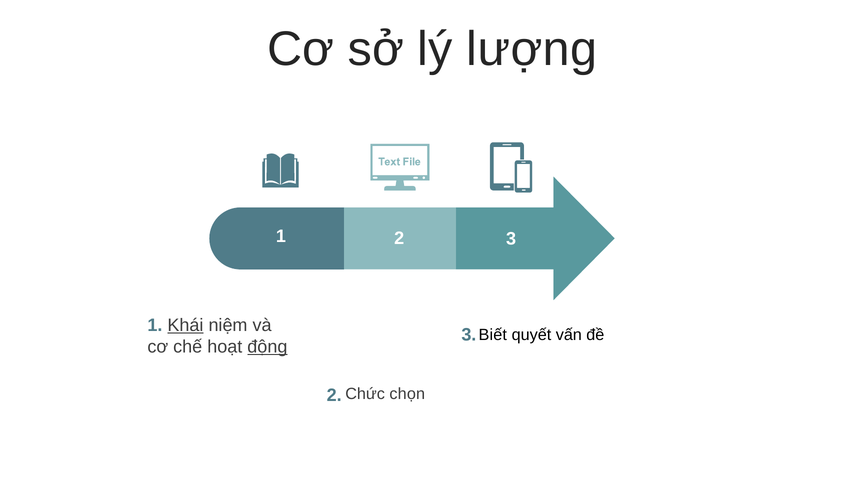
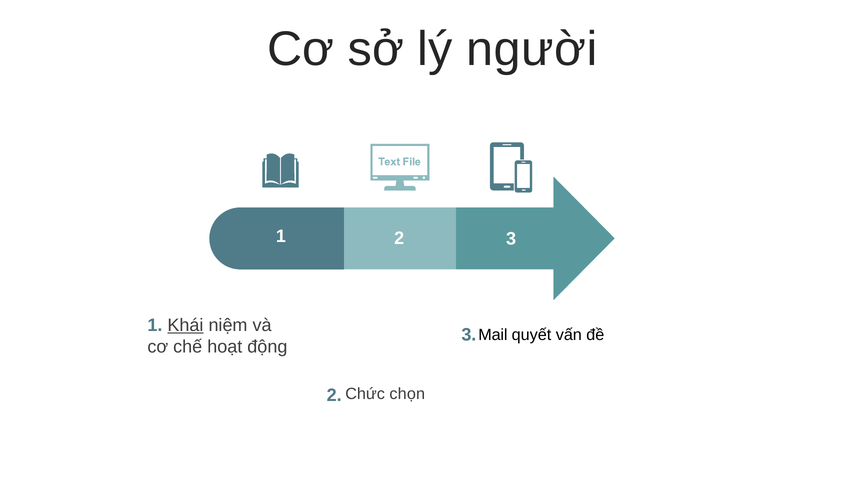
lượng: lượng -> người
Biết: Biết -> Mail
động underline: present -> none
